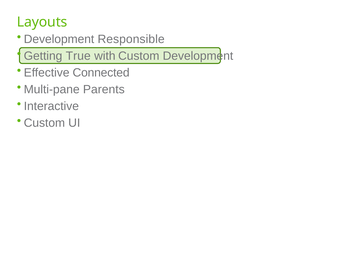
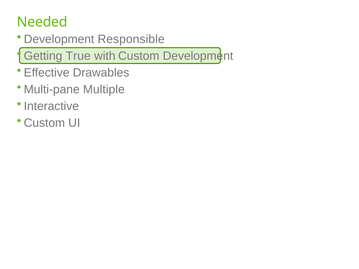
Layouts: Layouts -> Needed
Connected: Connected -> Drawables
Parents: Parents -> Multiple
